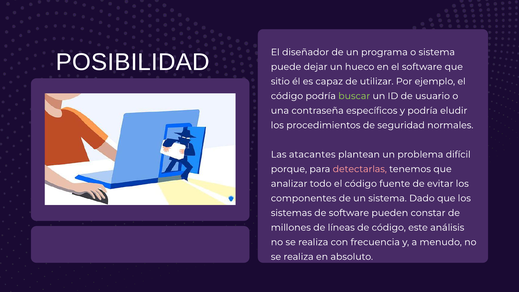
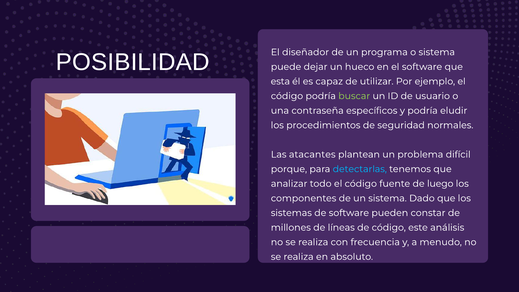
sitio: sitio -> esta
detectarlas colour: pink -> light blue
evitar: evitar -> luego
